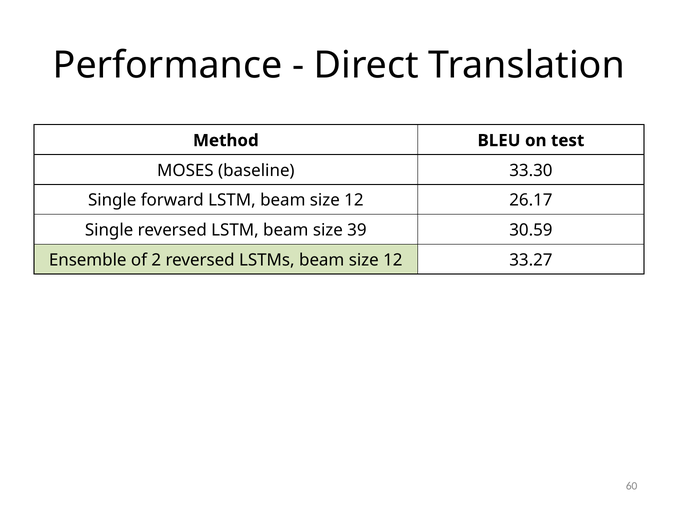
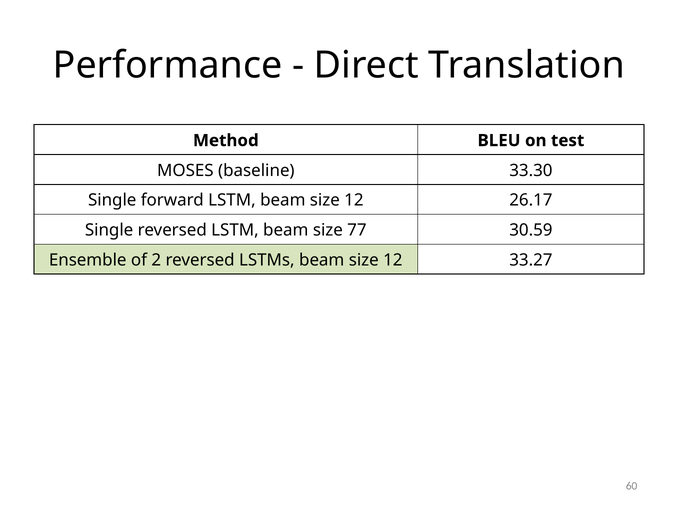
39: 39 -> 77
